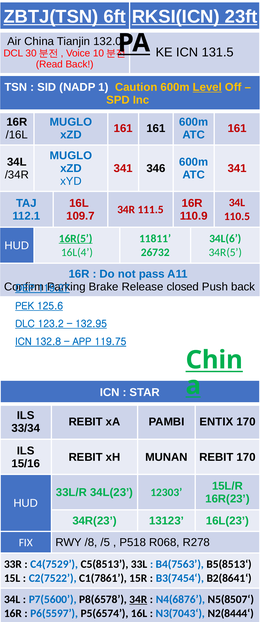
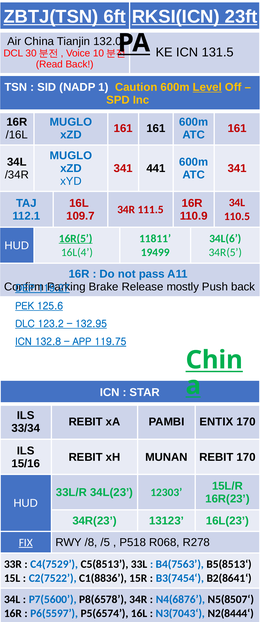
346: 346 -> 441
26732: 26732 -> 19499
closed: closed -> mostly
FIX underline: none -> present
C1(7861: C1(7861 -> C1(8836
34R at (138, 599) underline: present -> none
